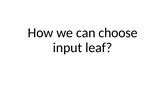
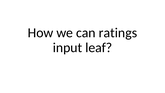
choose: choose -> ratings
